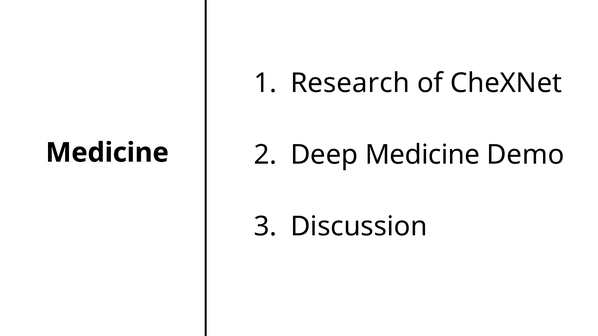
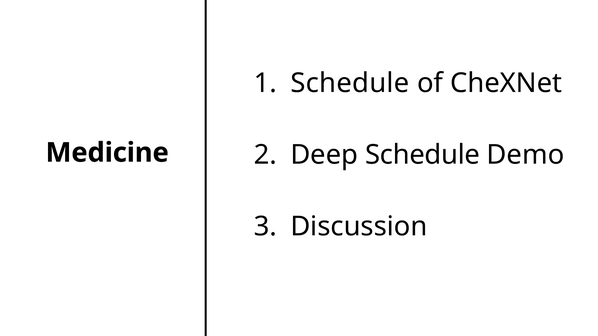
Research at (350, 83): Research -> Schedule
Deep Medicine: Medicine -> Schedule
